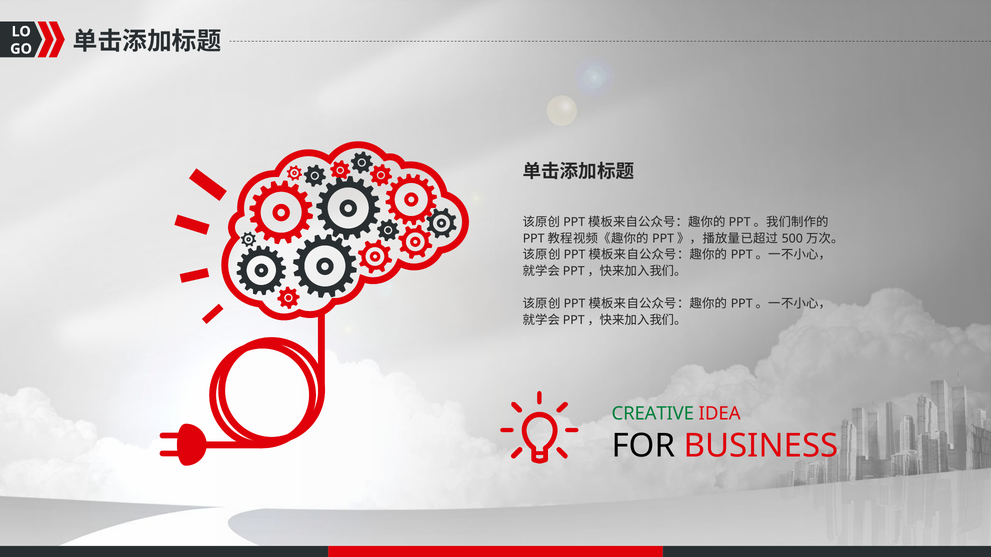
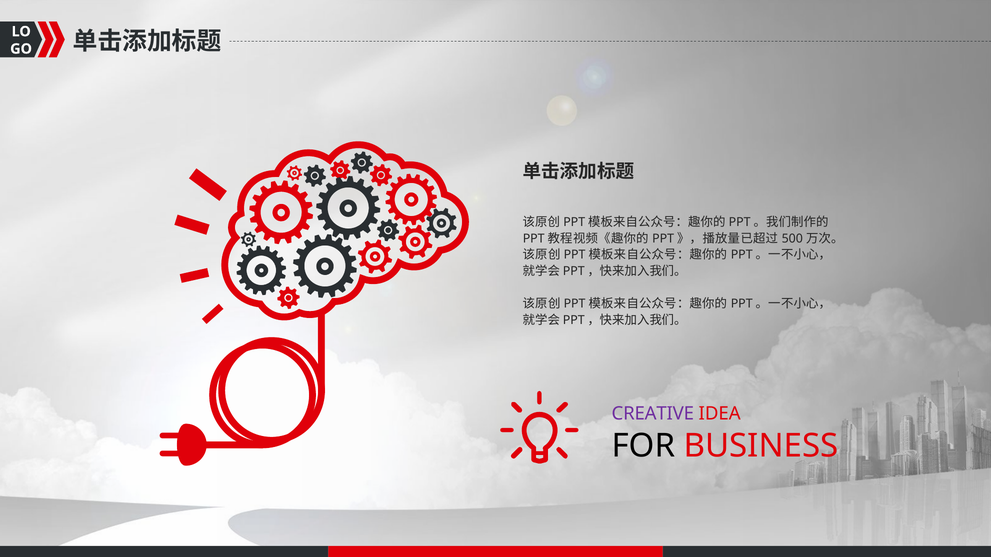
CREATIVE colour: green -> purple
